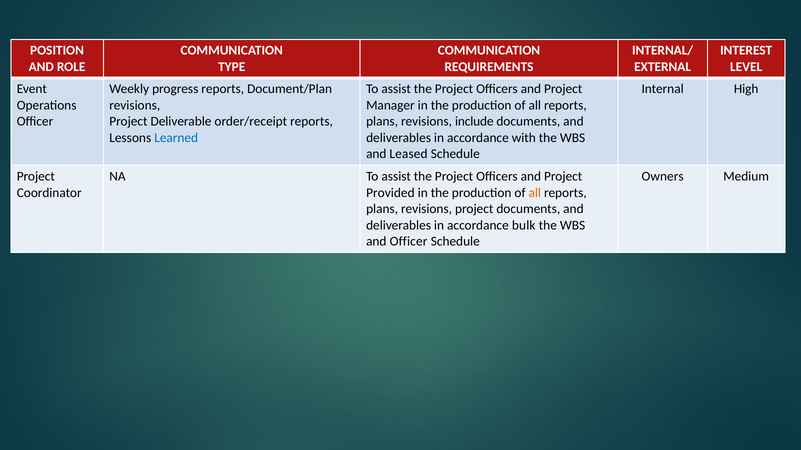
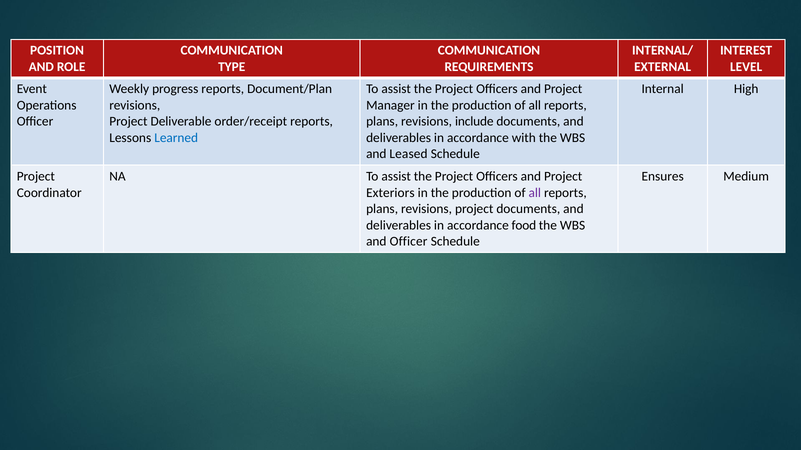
Owners: Owners -> Ensures
Provided: Provided -> Exteriors
all at (535, 193) colour: orange -> purple
bulk: bulk -> food
